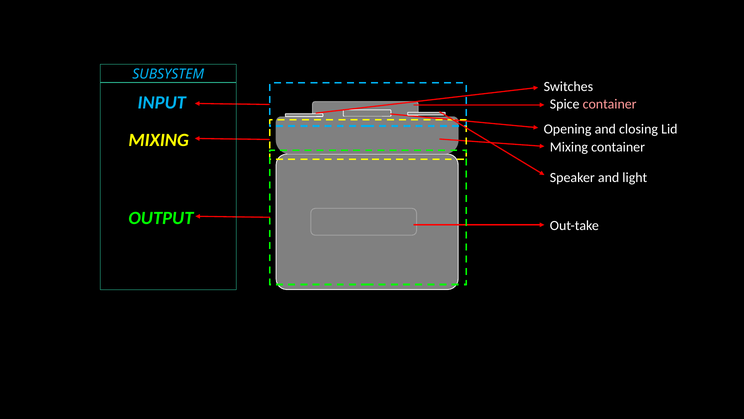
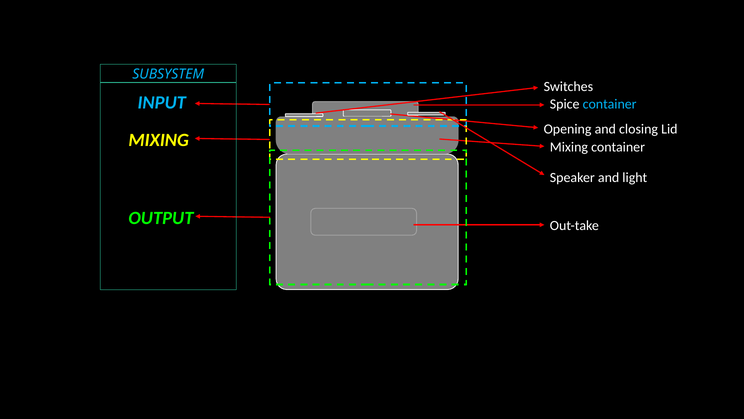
container at (610, 104) colour: pink -> light blue
